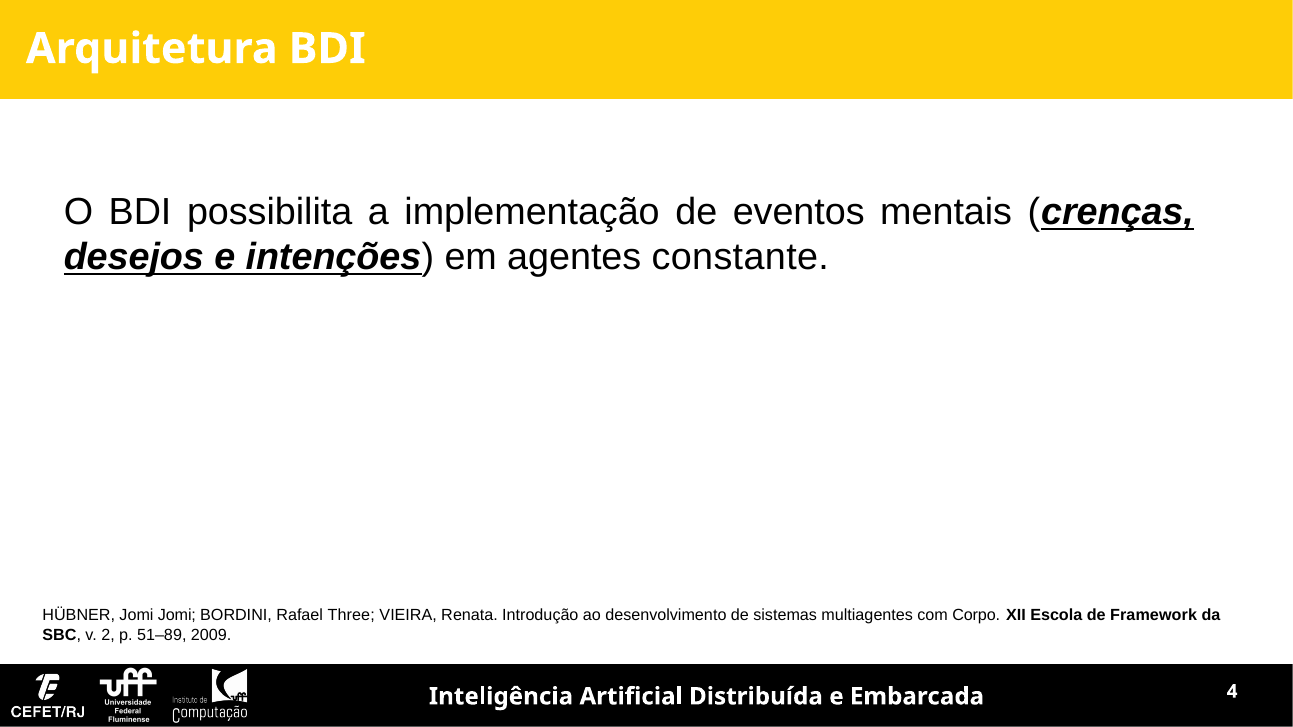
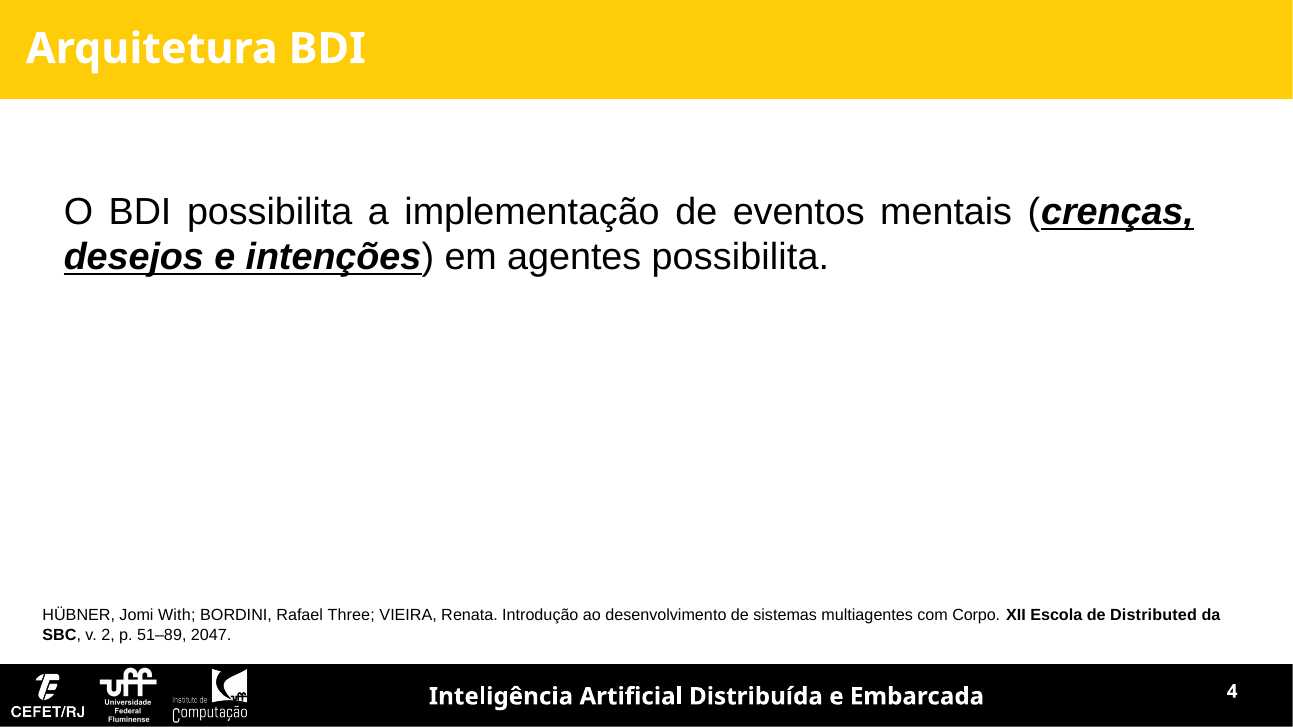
agentes constante: constante -> possibilita
Jomi Jomi: Jomi -> With
Framework: Framework -> Distributed
2009: 2009 -> 2047
